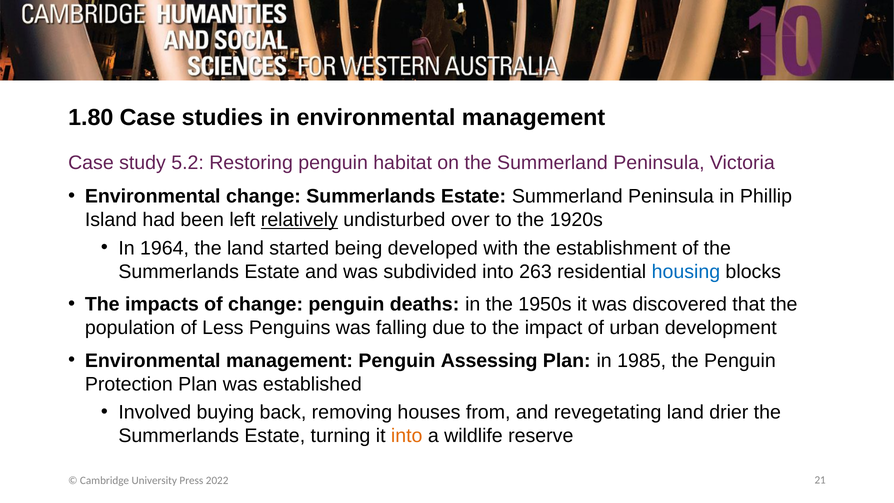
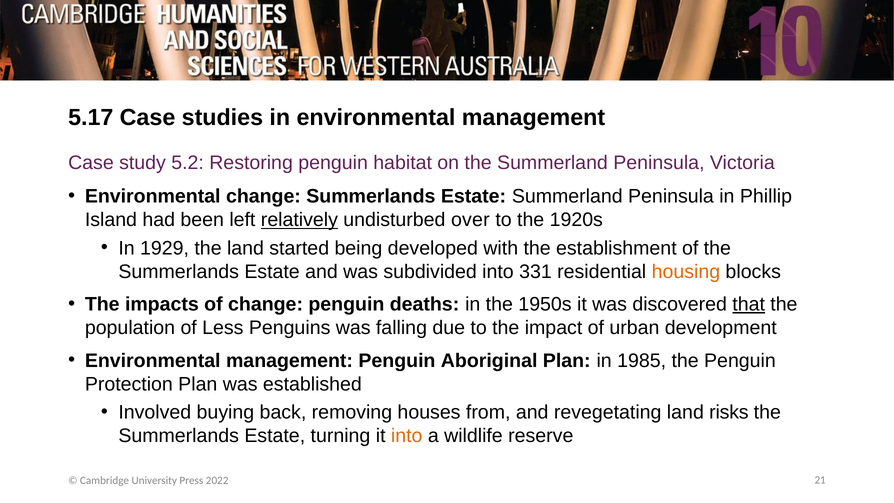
1.80: 1.80 -> 5.17
1964: 1964 -> 1929
263: 263 -> 331
housing colour: blue -> orange
that underline: none -> present
Assessing: Assessing -> Aboriginal
drier: drier -> risks
